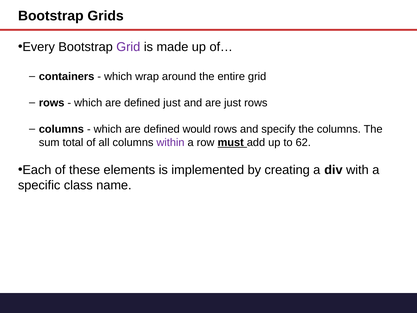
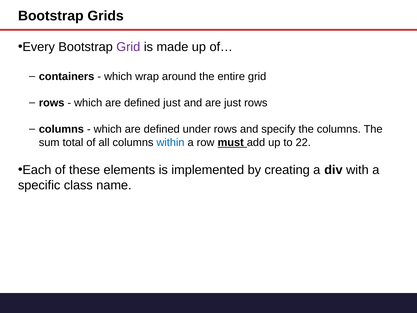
would: would -> under
within colour: purple -> blue
62: 62 -> 22
